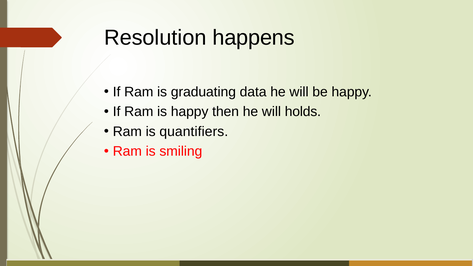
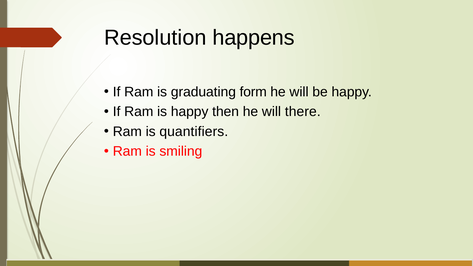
data: data -> form
holds: holds -> there
